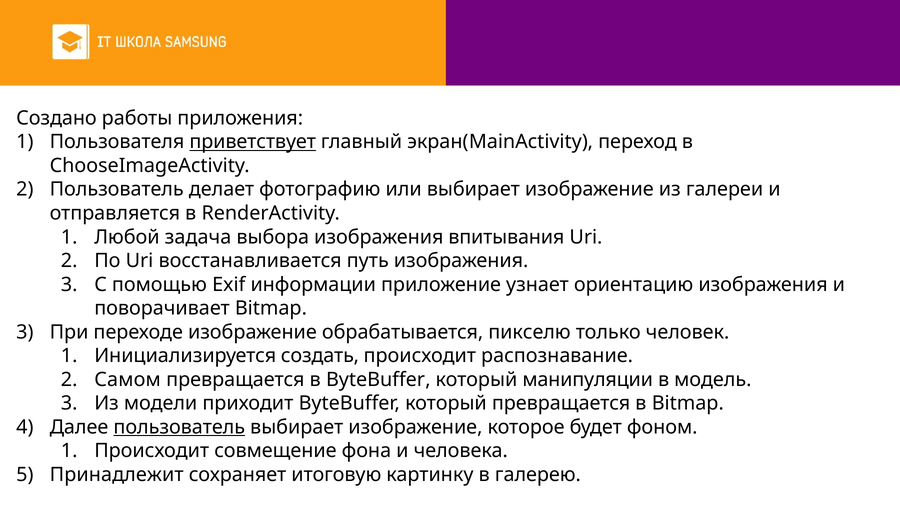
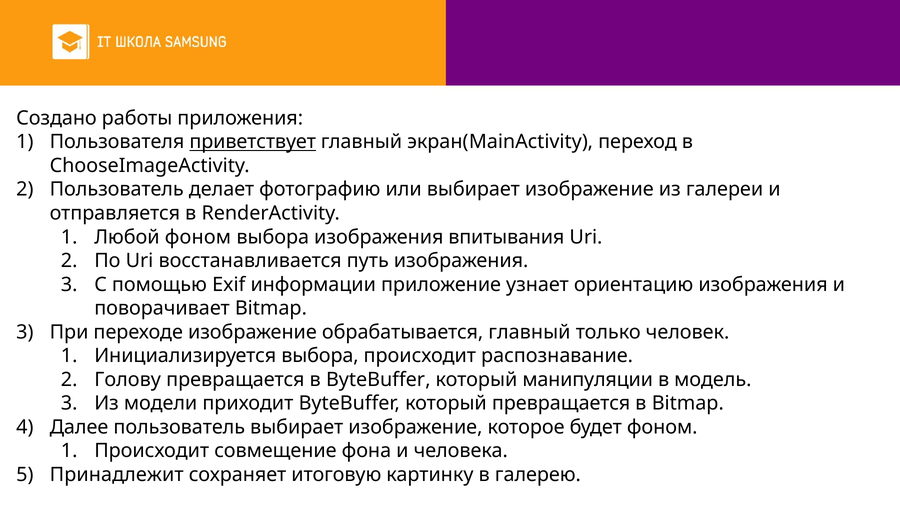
Любой задача: задача -> фоном
обрабатывается пикселю: пикселю -> главный
Инициализируется создать: создать -> выбора
Самом: Самом -> Голову
пользователь at (179, 427) underline: present -> none
